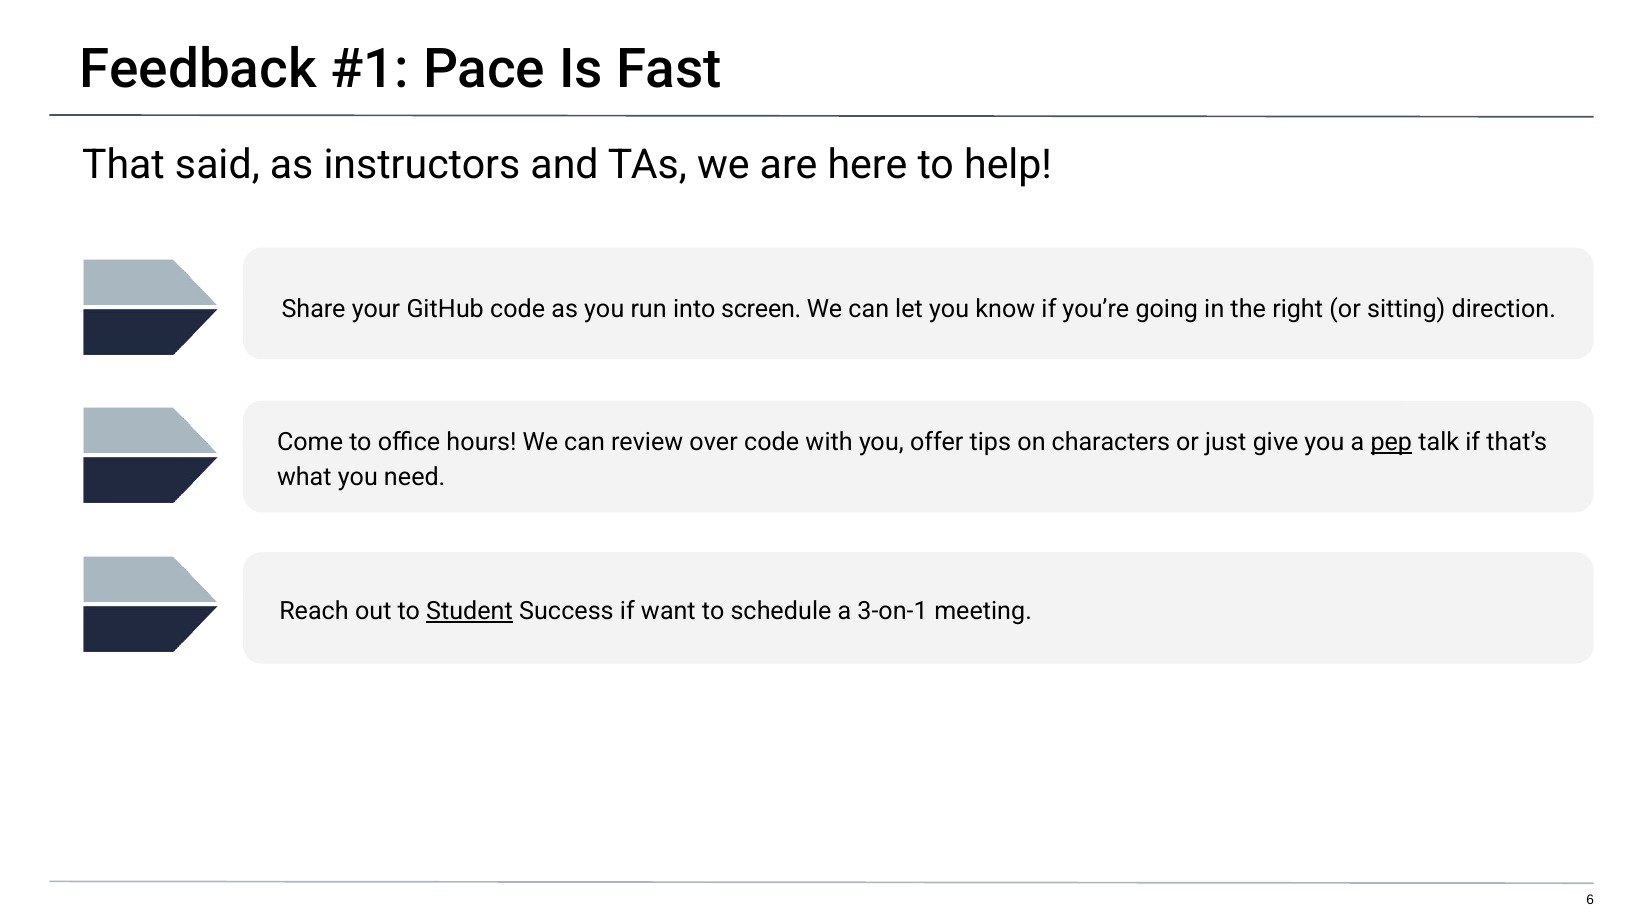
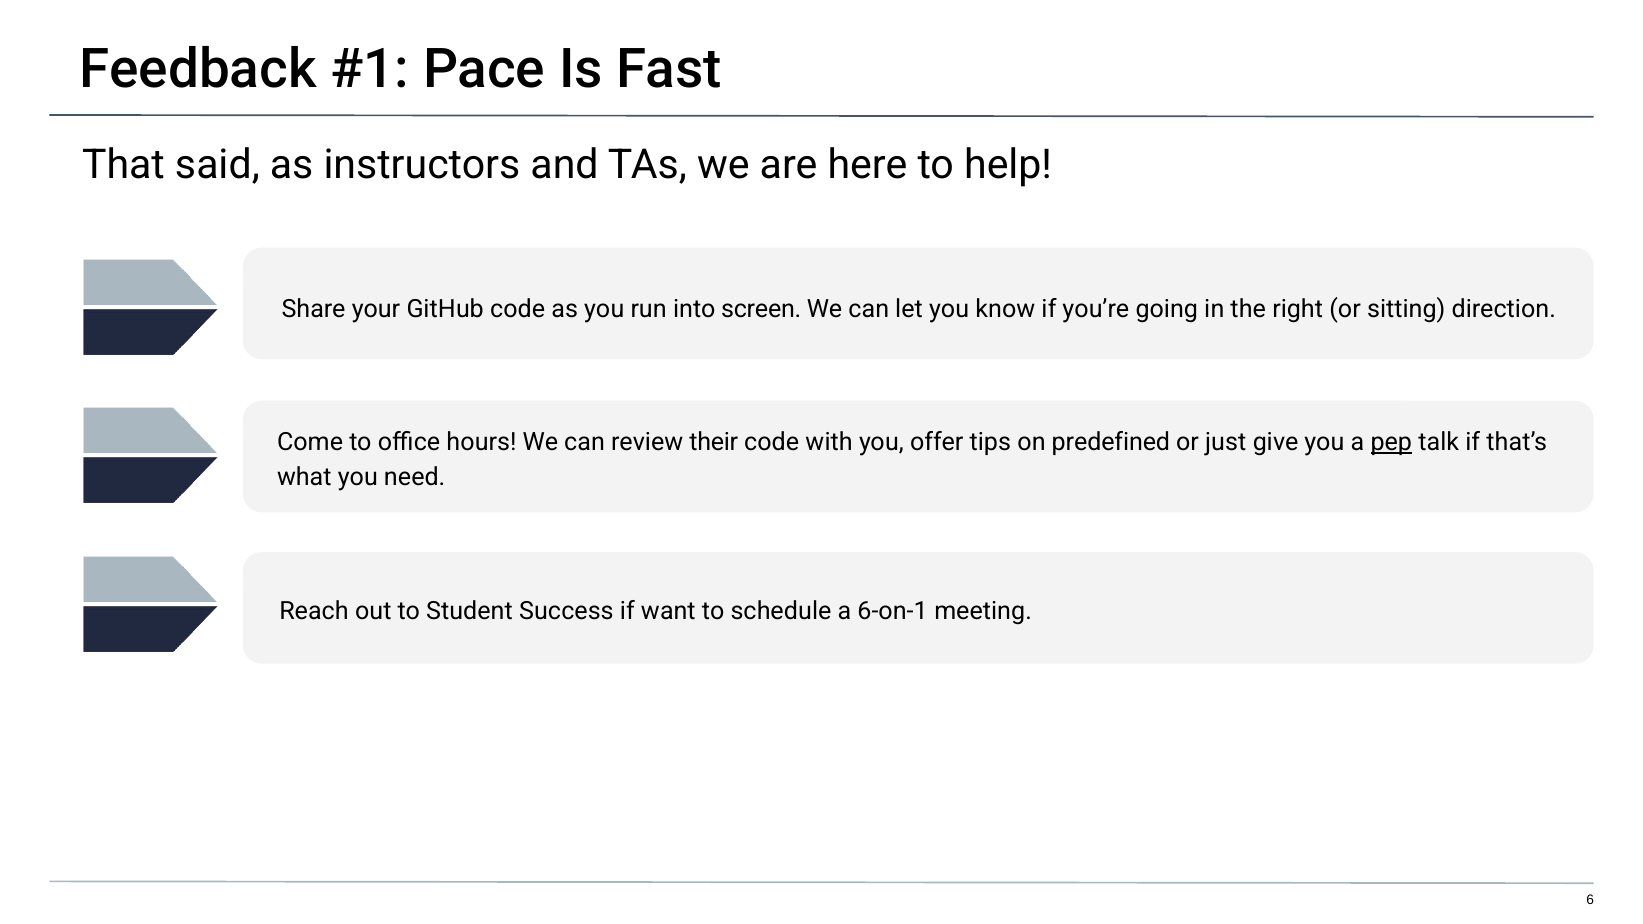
over: over -> their
characters: characters -> predefined
Student underline: present -> none
3-on-1: 3-on-1 -> 6-on-1
